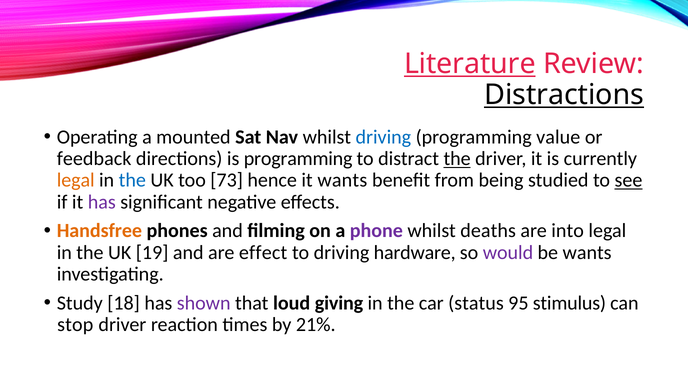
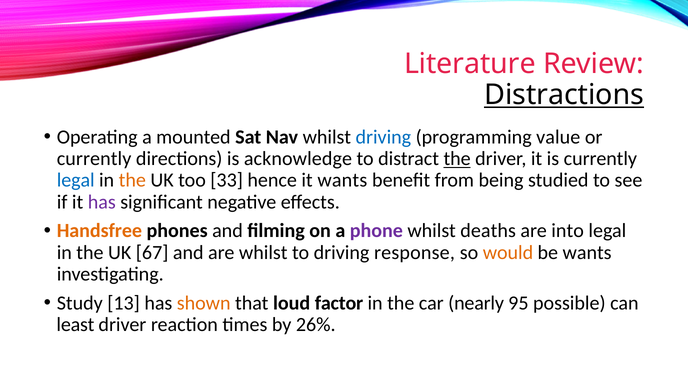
Literature underline: present -> none
feedback at (94, 159): feedback -> currently
is programming: programming -> acknowledge
legal at (76, 180) colour: orange -> blue
the at (132, 180) colour: blue -> orange
73: 73 -> 33
see underline: present -> none
19: 19 -> 67
are effect: effect -> whilst
hardware: hardware -> response
would colour: purple -> orange
18: 18 -> 13
shown colour: purple -> orange
giving: giving -> factor
status: status -> nearly
stimulus: stimulus -> possible
stop: stop -> least
21%: 21% -> 26%
